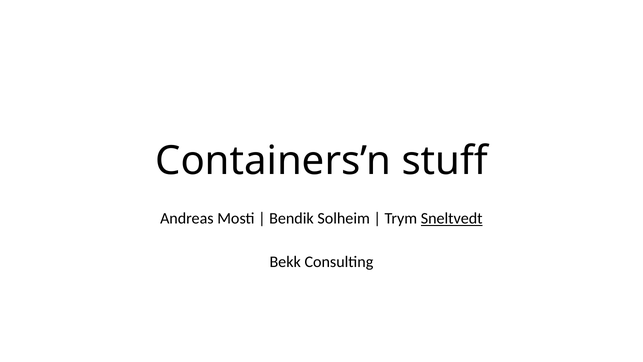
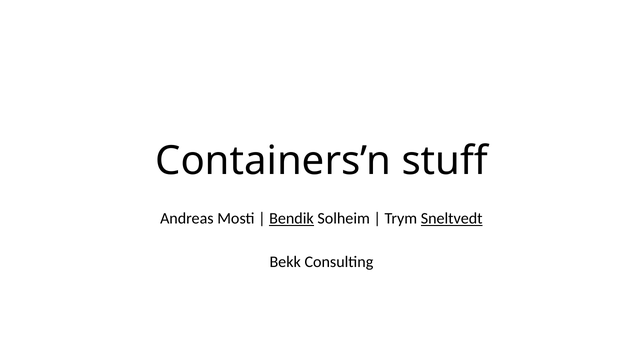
Bendik underline: none -> present
